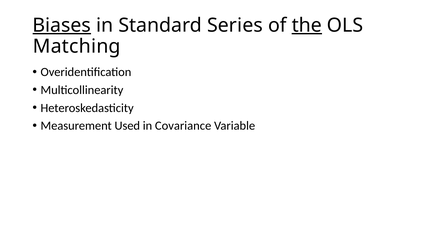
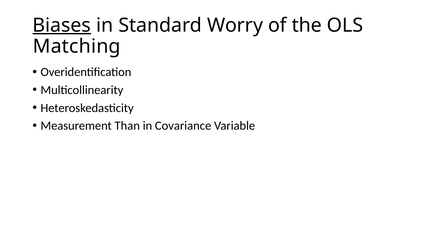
Series: Series -> Worry
the underline: present -> none
Used: Used -> Than
